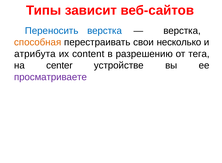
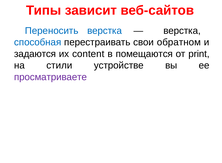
способная colour: orange -> blue
несколько: несколько -> обратном
атрибута: атрибута -> задаются
разрешению: разрешению -> помещаются
тега: тега -> print
center: center -> стили
